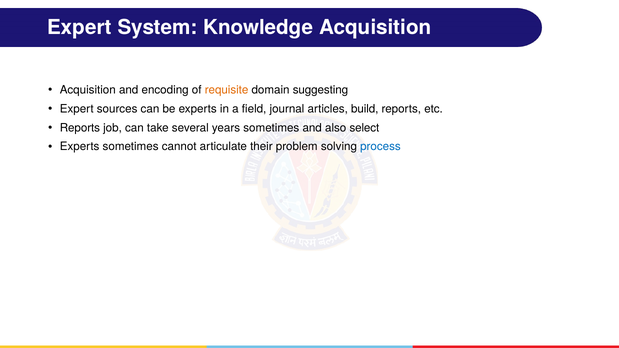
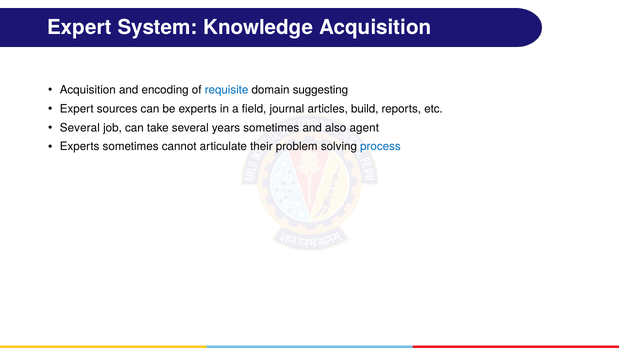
requisite colour: orange -> blue
Reports at (80, 128): Reports -> Several
select: select -> agent
